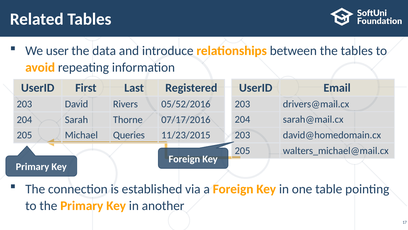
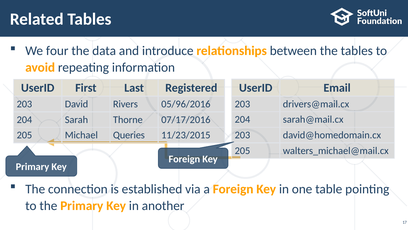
user: user -> four
05/52/2016: 05/52/2016 -> 05/96/2016
